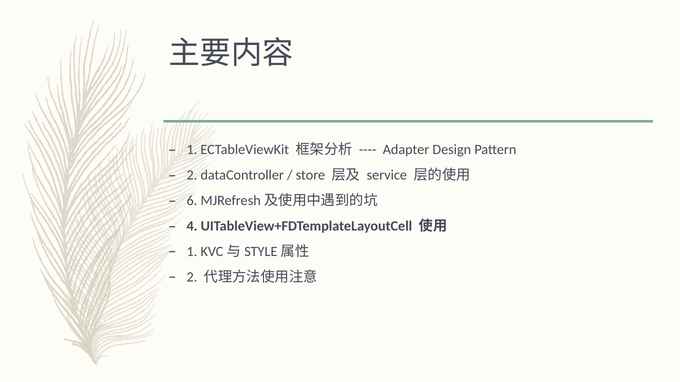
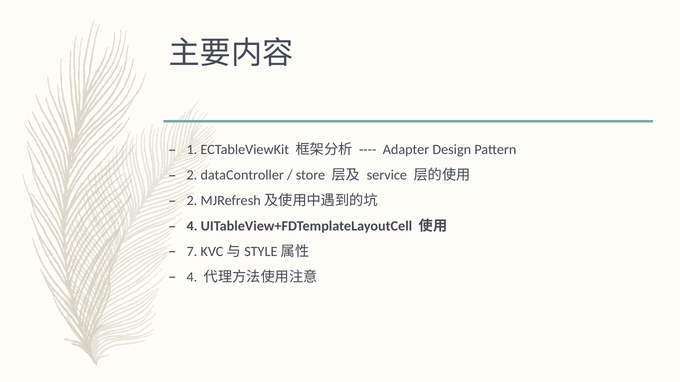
6 at (192, 201): 6 -> 2
1 at (192, 252): 1 -> 7
2 at (192, 277): 2 -> 4
